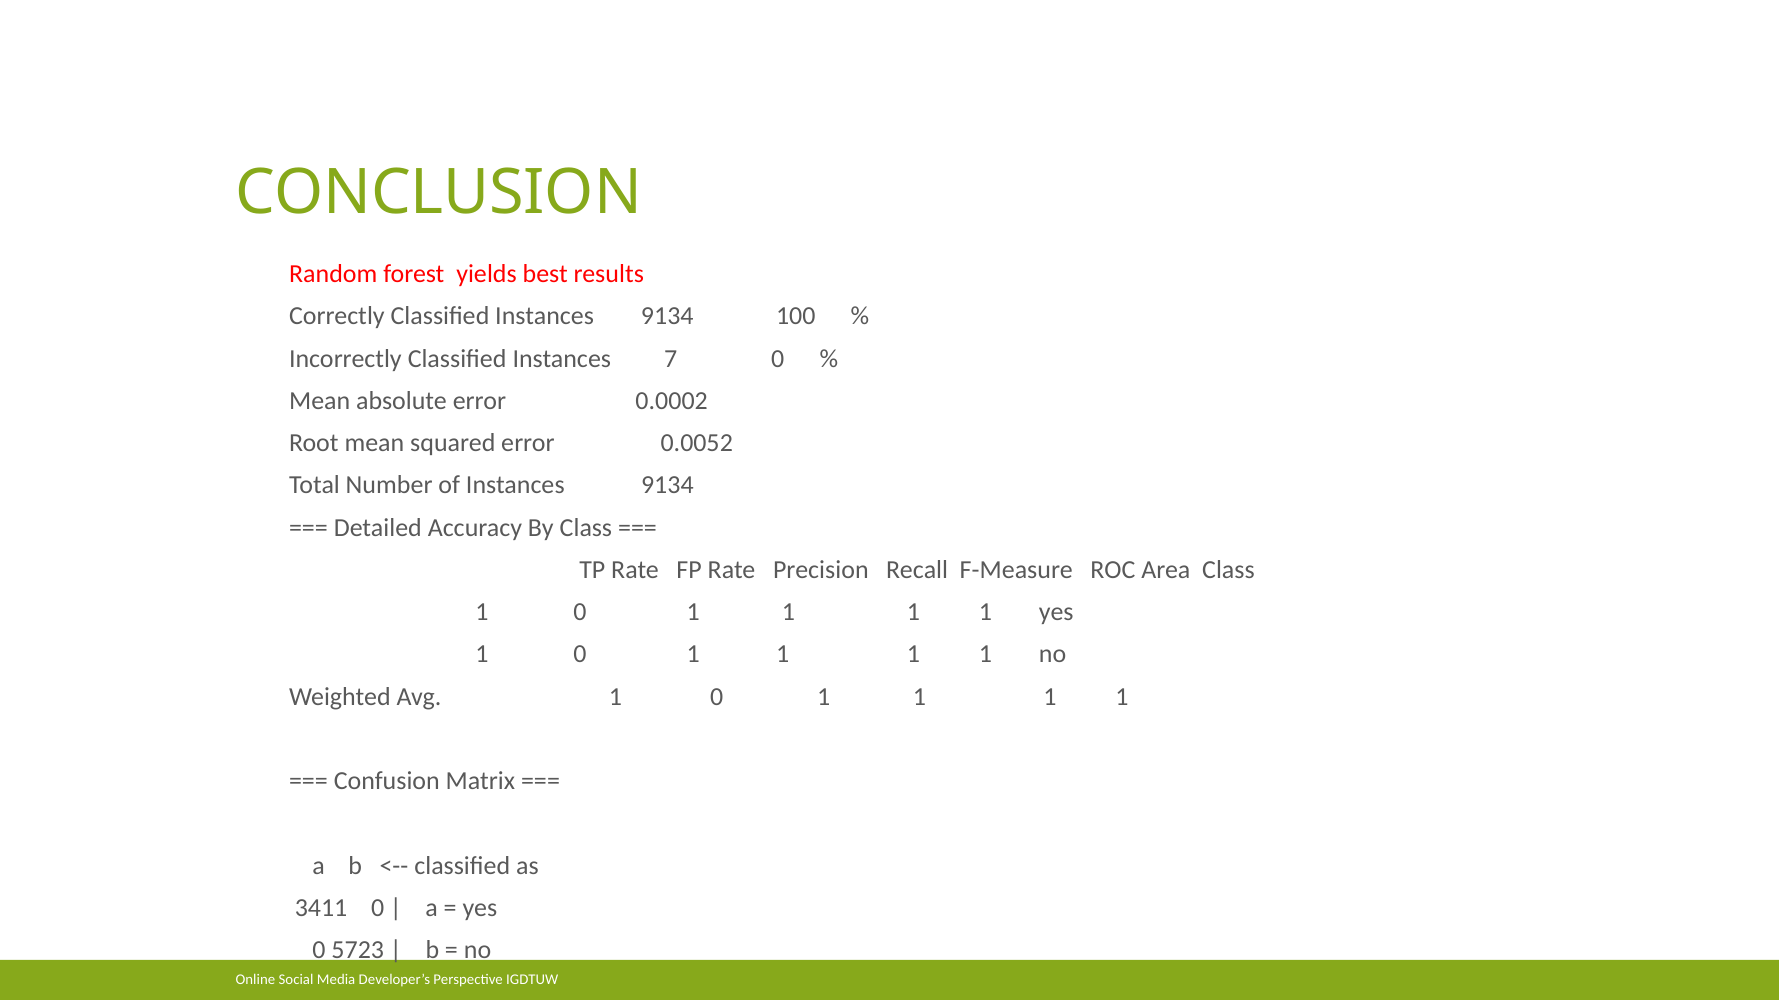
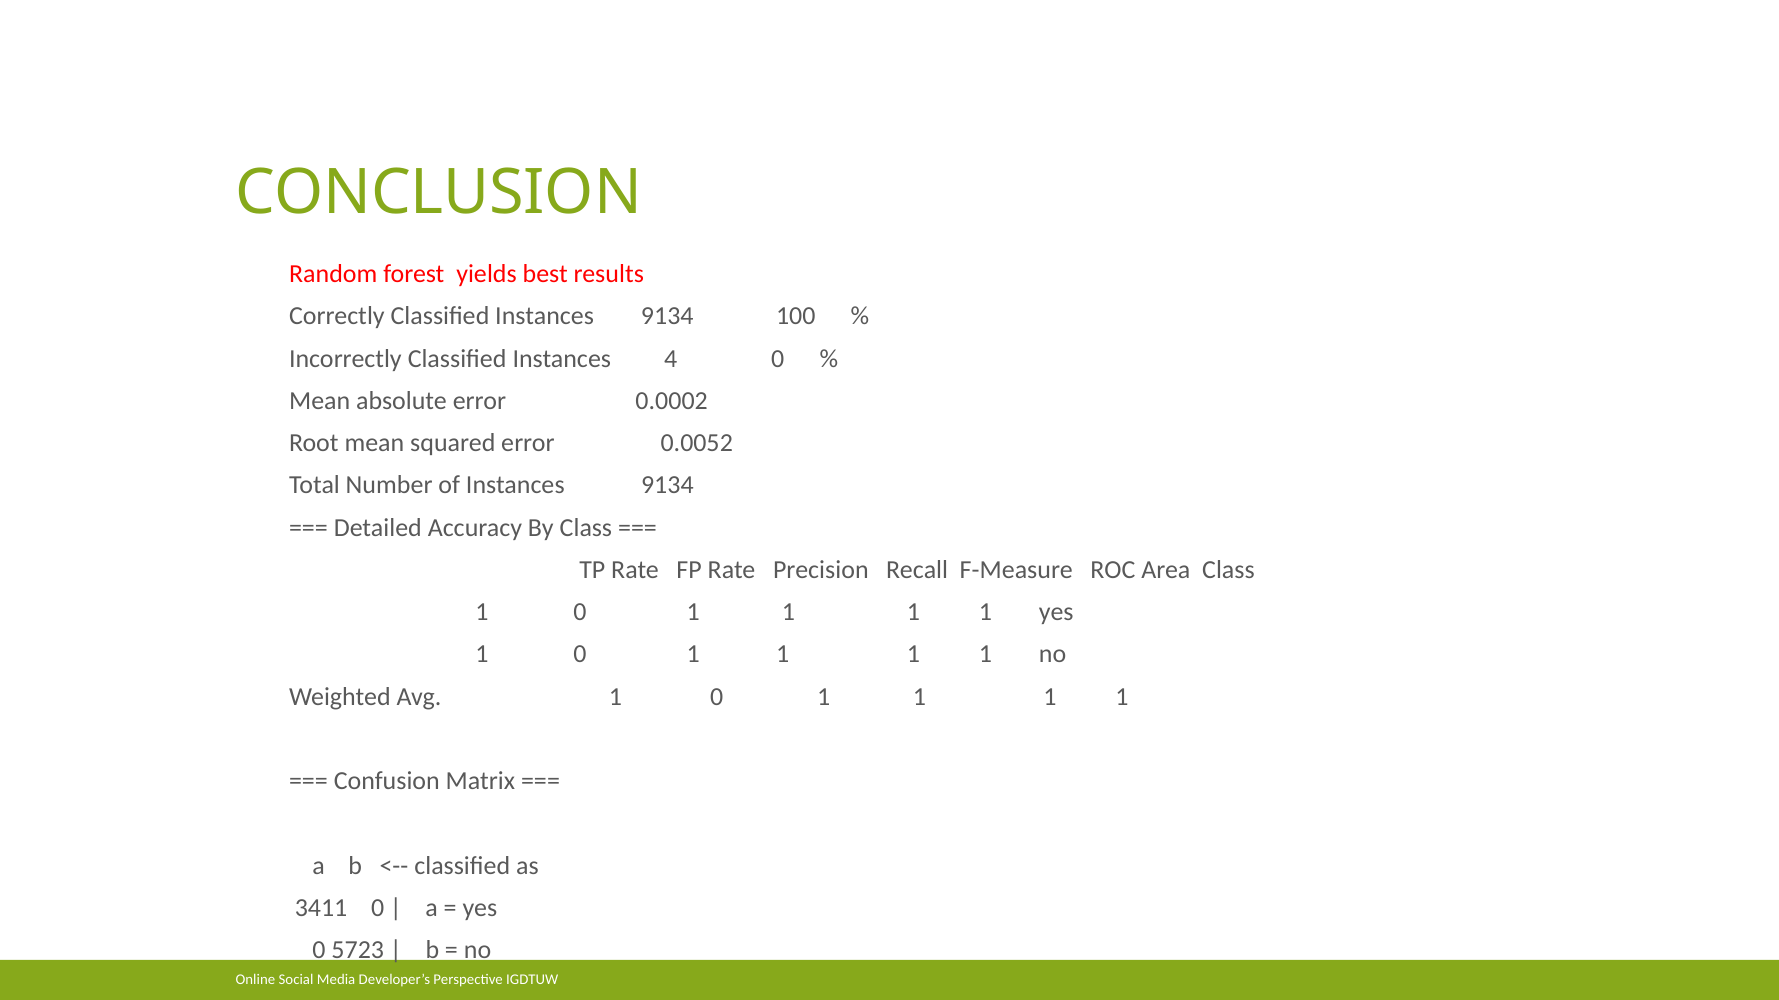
7: 7 -> 4
